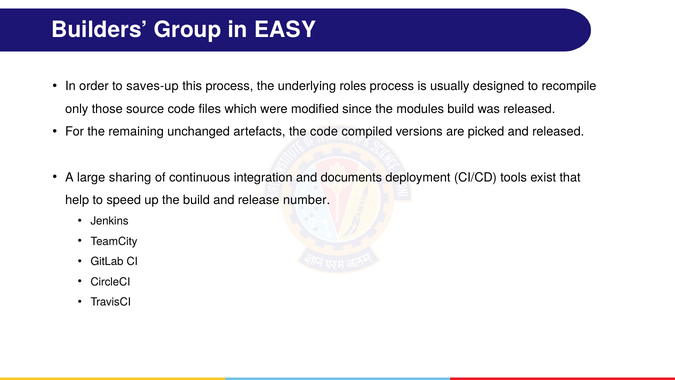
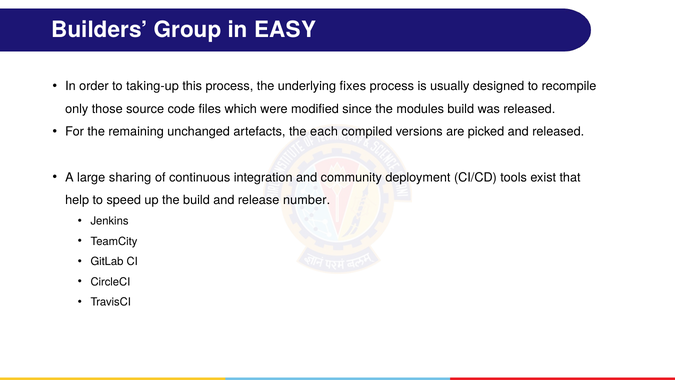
saves-up: saves-up -> taking-up
roles: roles -> fixes
the code: code -> each
documents: documents -> community
